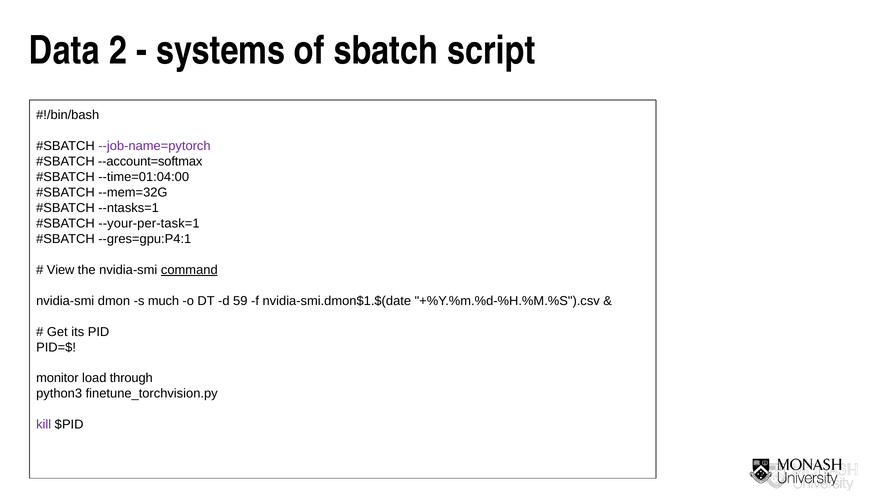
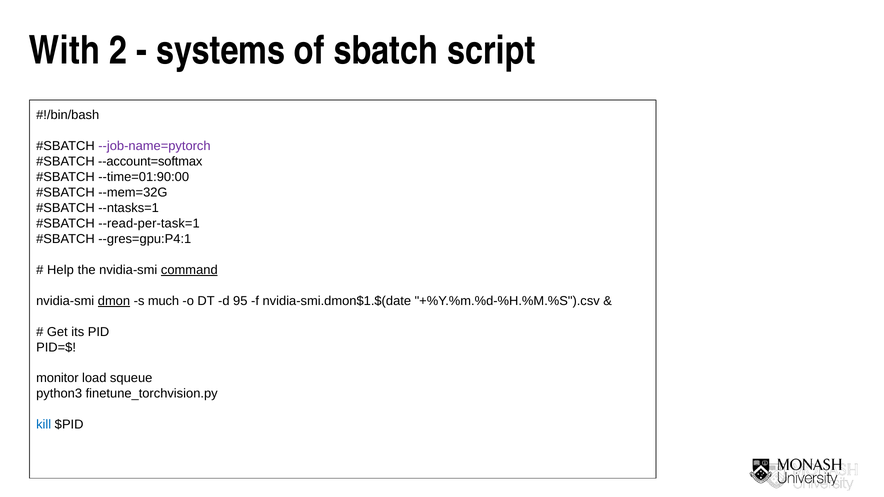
Data: Data -> With
--time=01:04:00: --time=01:04:00 -> --time=01:90:00
--your-per-task=1: --your-per-task=1 -> --read-per-task=1
View: View -> Help
dmon underline: none -> present
59: 59 -> 95
through: through -> squeue
kill colour: purple -> blue
